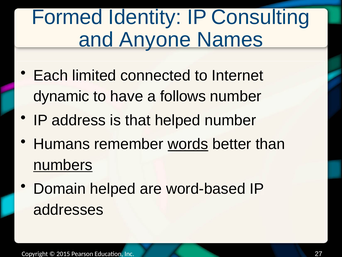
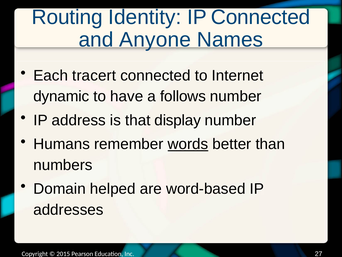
Formed: Formed -> Routing
IP Consulting: Consulting -> Connected
limited: limited -> tracert
that helped: helped -> display
numbers underline: present -> none
